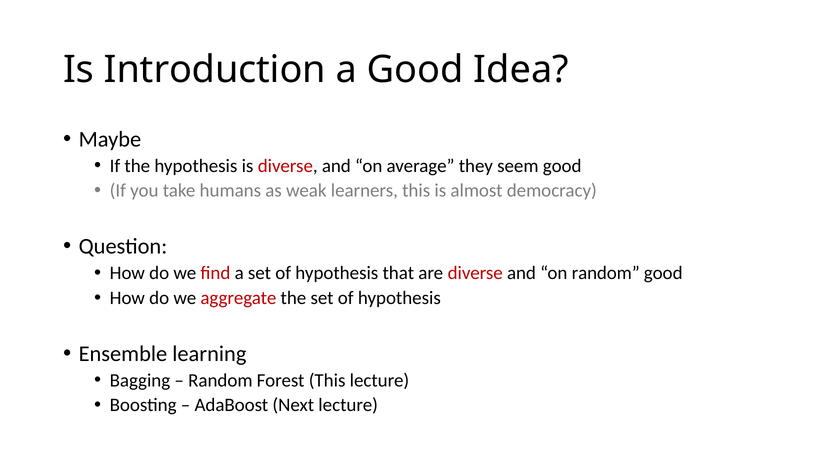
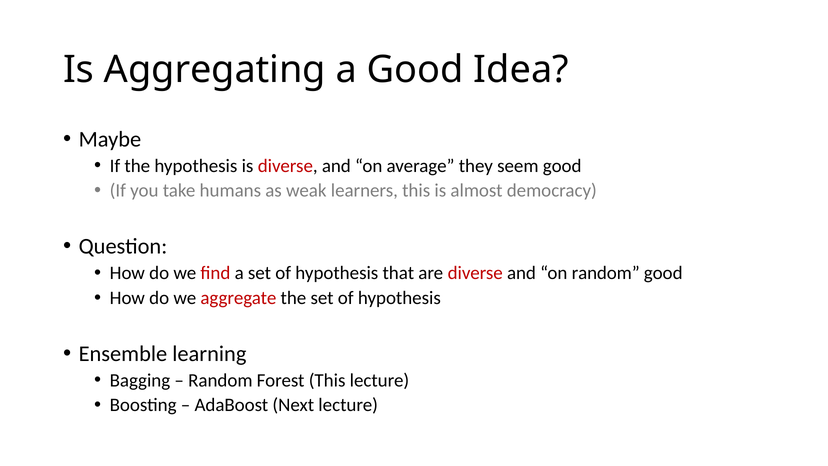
Introduction: Introduction -> Aggregating
